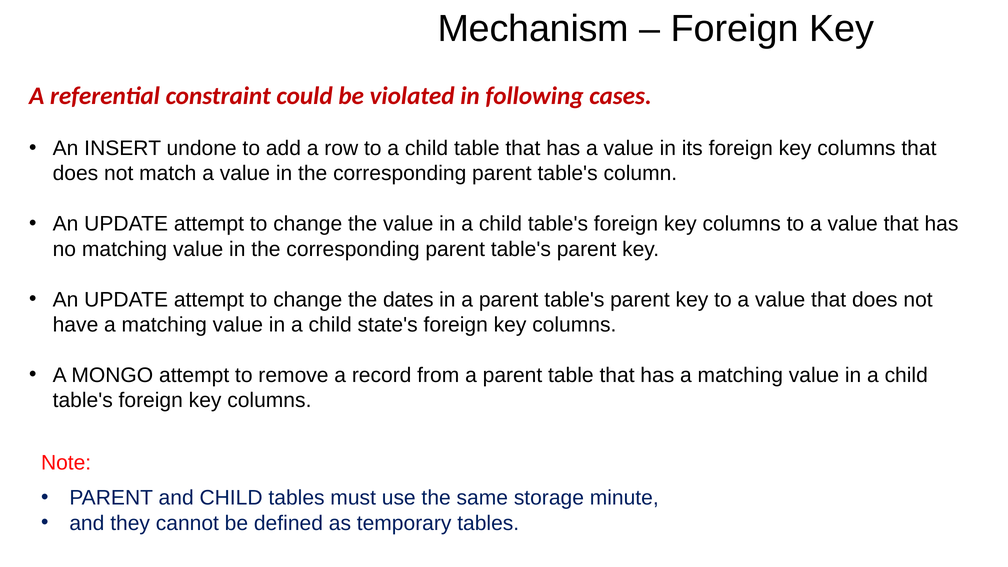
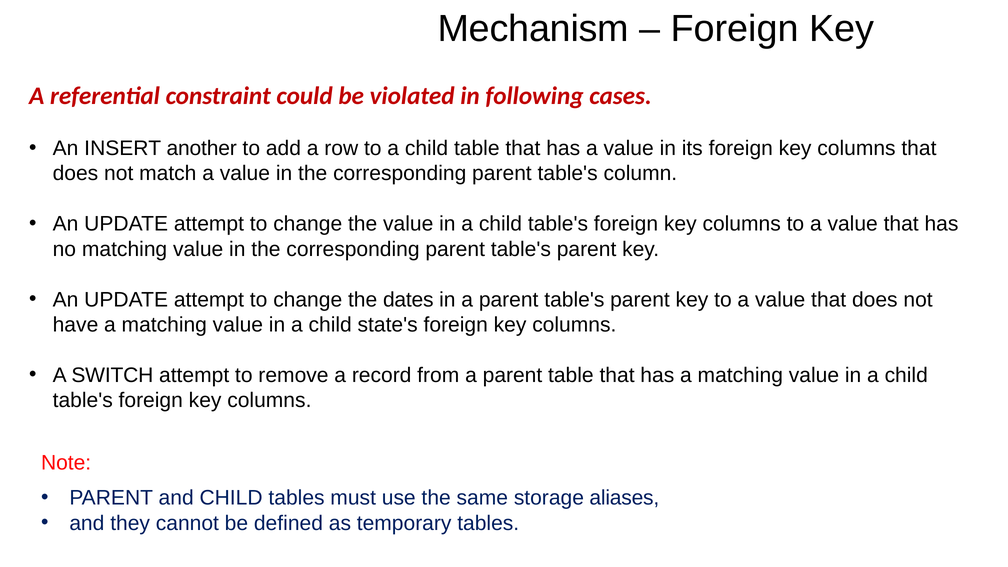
undone: undone -> another
MONGO: MONGO -> SWITCH
minute: minute -> aliases
